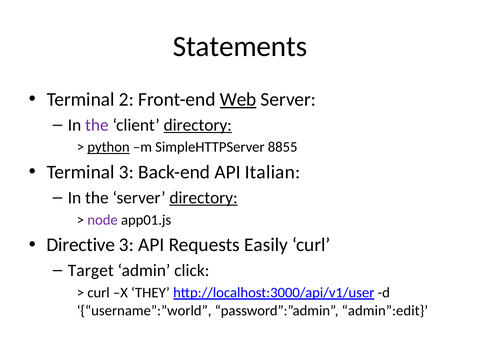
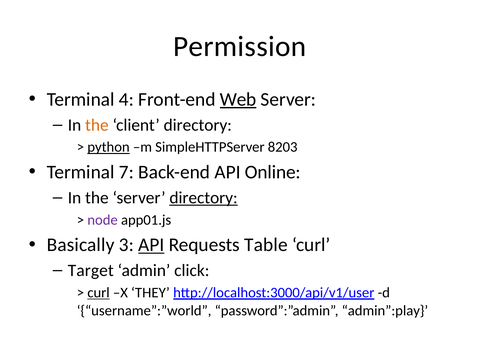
Statements: Statements -> Permission
2: 2 -> 4
the at (97, 125) colour: purple -> orange
directory at (198, 125) underline: present -> none
8855: 8855 -> 8203
Terminal 3: 3 -> 7
Italian: Italian -> Online
Directive: Directive -> Basically
API at (151, 245) underline: none -> present
Easily: Easily -> Table
curl at (99, 293) underline: none -> present
admin”:edit: admin”:edit -> admin”:play
